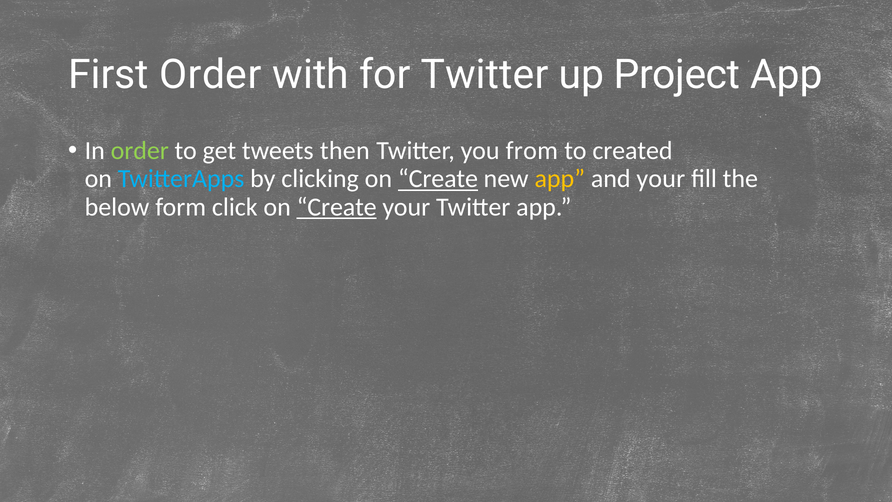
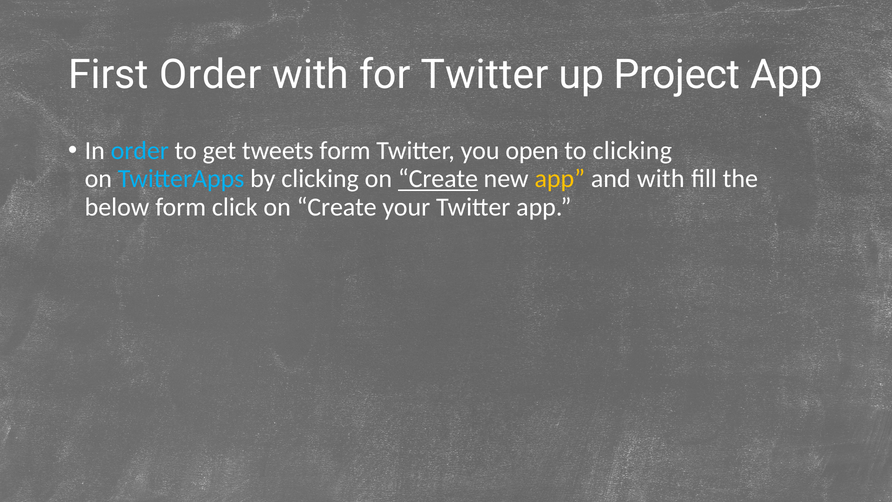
order at (140, 151) colour: light green -> light blue
tweets then: then -> form
from: from -> open
to created: created -> clicking
and your: your -> with
Create at (337, 207) underline: present -> none
